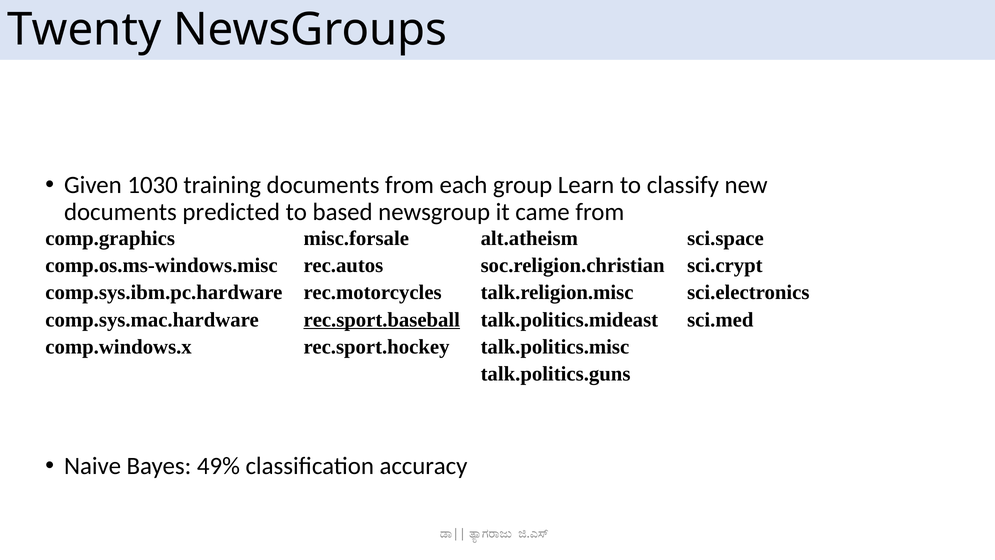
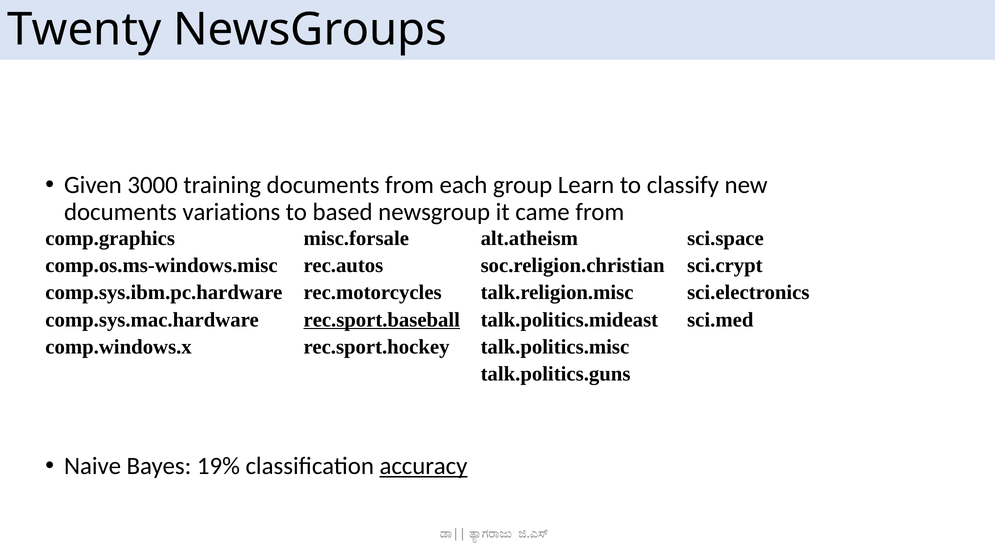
1030: 1030 -> 3000
predicted: predicted -> variations
49%: 49% -> 19%
accuracy underline: none -> present
